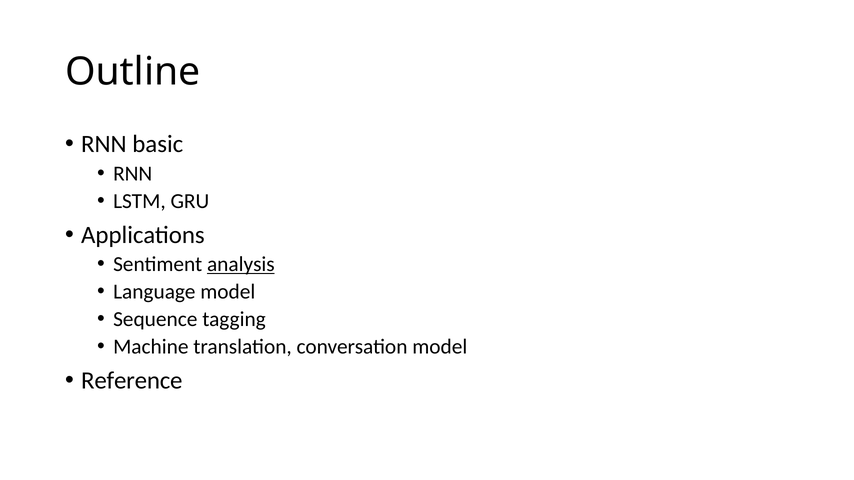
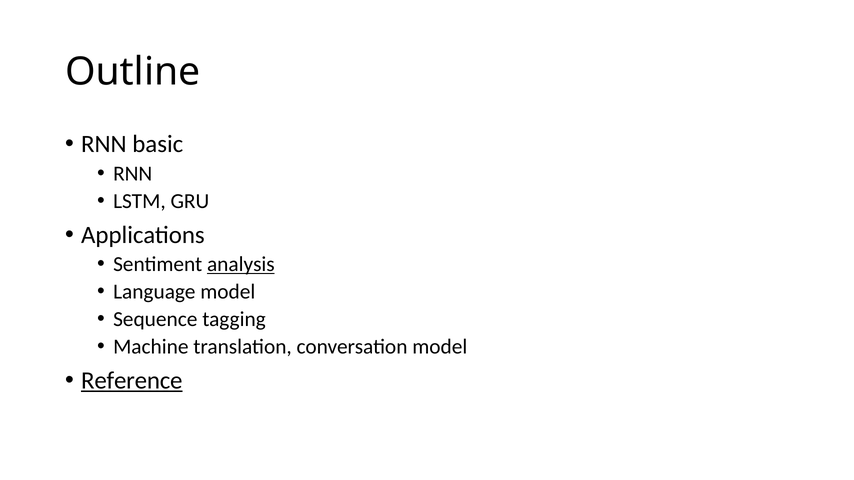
Reference underline: none -> present
